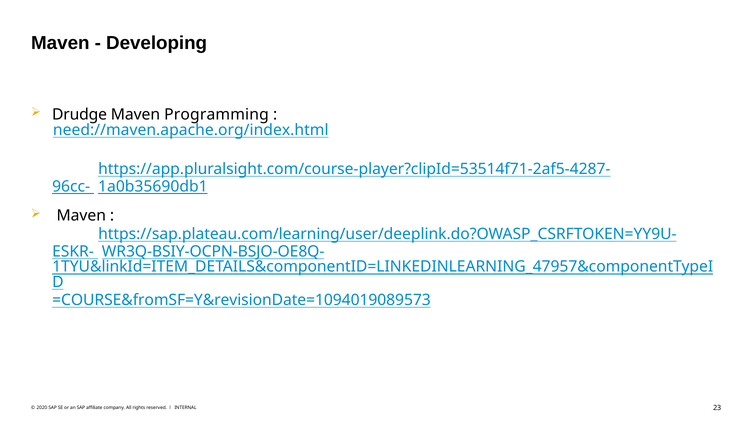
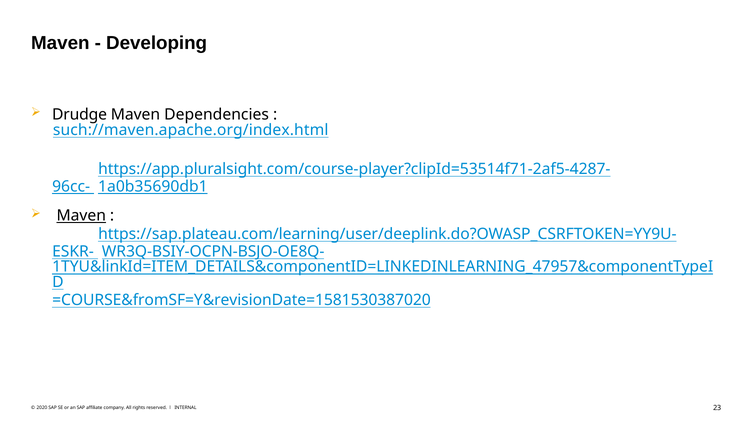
Programming: Programming -> Dependencies
need://maven.apache.org/index.html: need://maven.apache.org/index.html -> such://maven.apache.org/index.html
Maven at (81, 216) underline: none -> present
=COURSE&fromSF=Y&revisionDate=1094019089573: =COURSE&fromSF=Y&revisionDate=1094019089573 -> =COURSE&fromSF=Y&revisionDate=1581530387020
